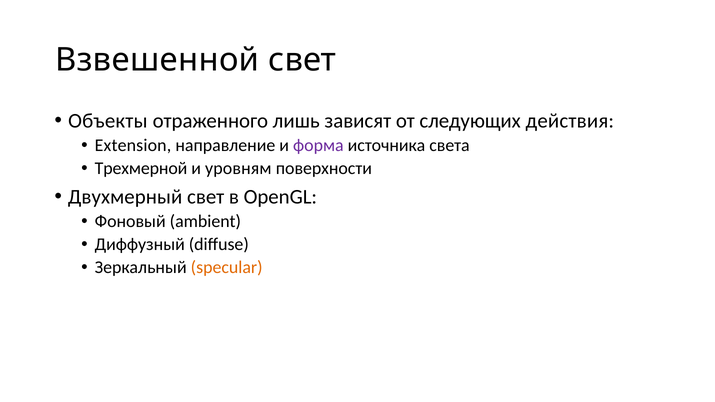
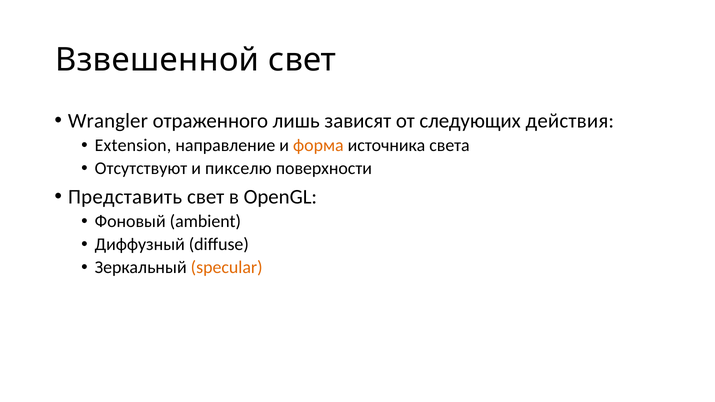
Объекты: Объекты -> Wrangler
форма colour: purple -> orange
Трехмерной: Трехмерной -> Отсутствуют
уровням: уровням -> пикселю
Двухмерный: Двухмерный -> Представить
